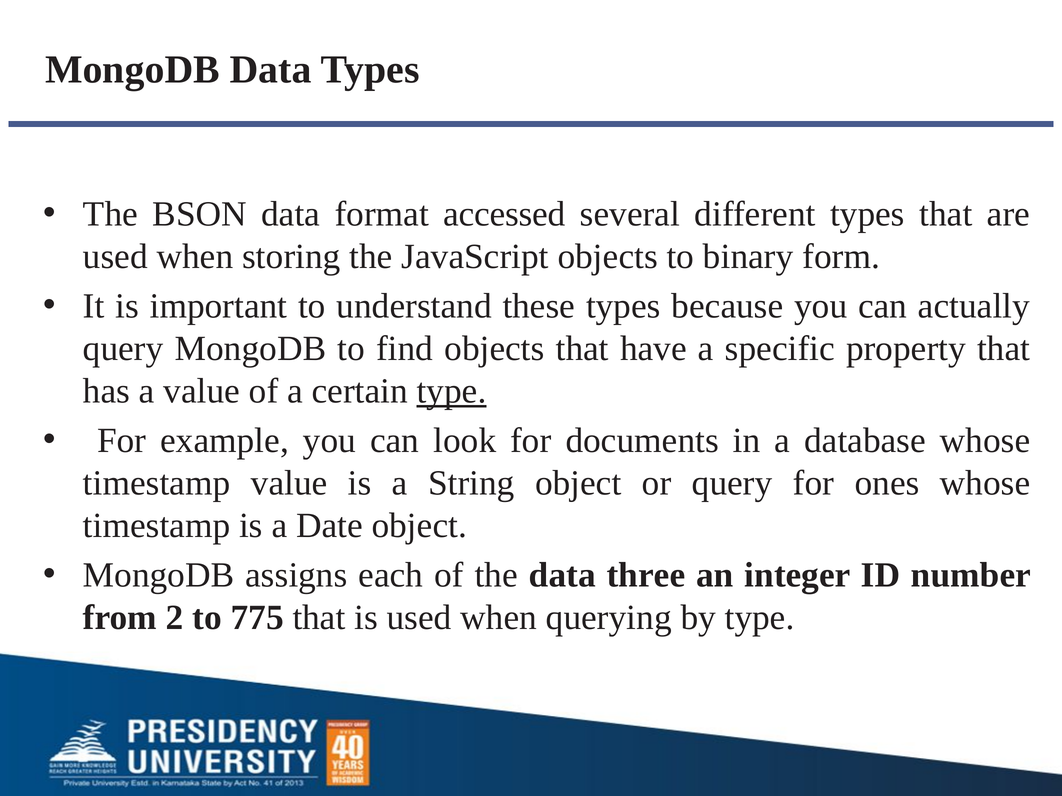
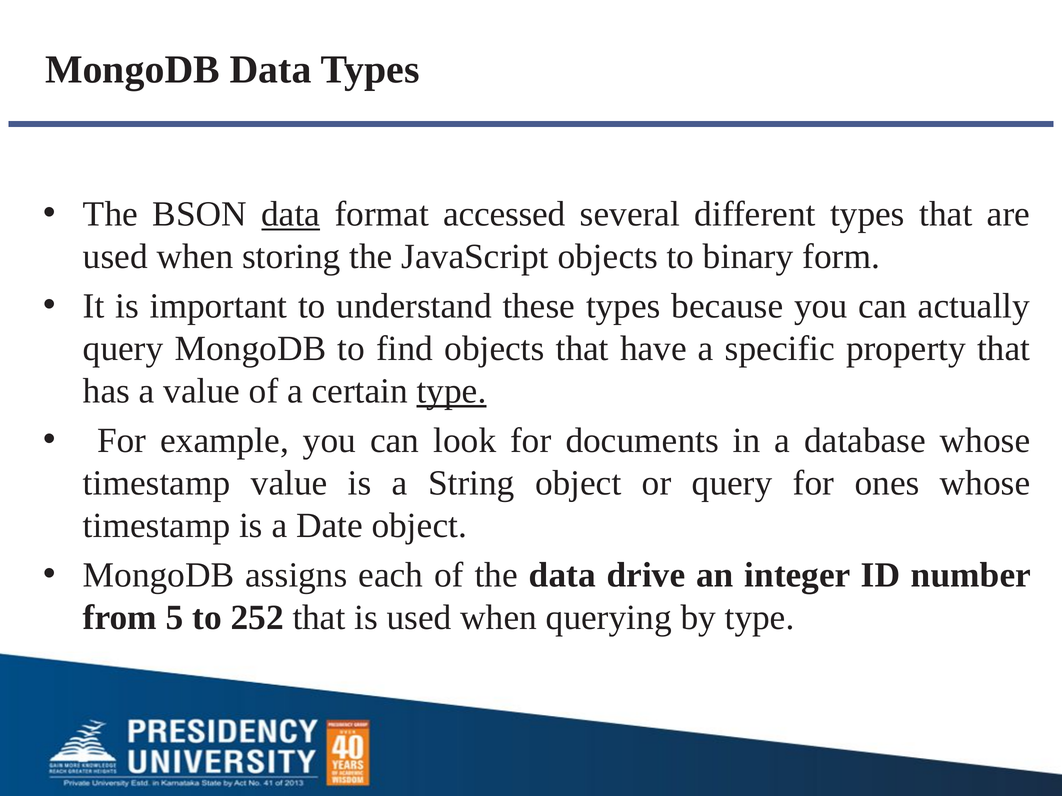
data at (291, 214) underline: none -> present
three: three -> drive
2: 2 -> 5
775: 775 -> 252
